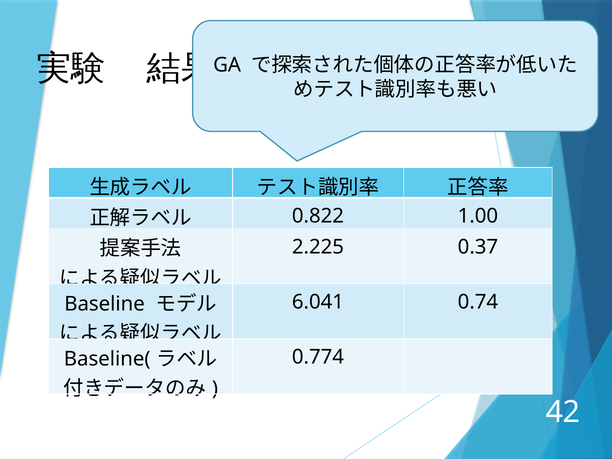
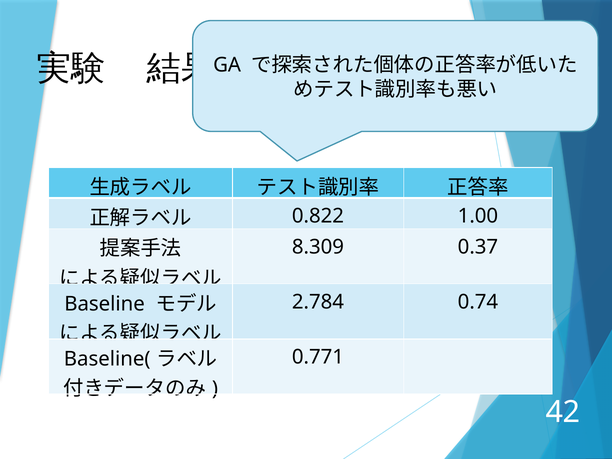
2.225: 2.225 -> 8.309
6.041: 6.041 -> 2.784
0.774: 0.774 -> 0.771
